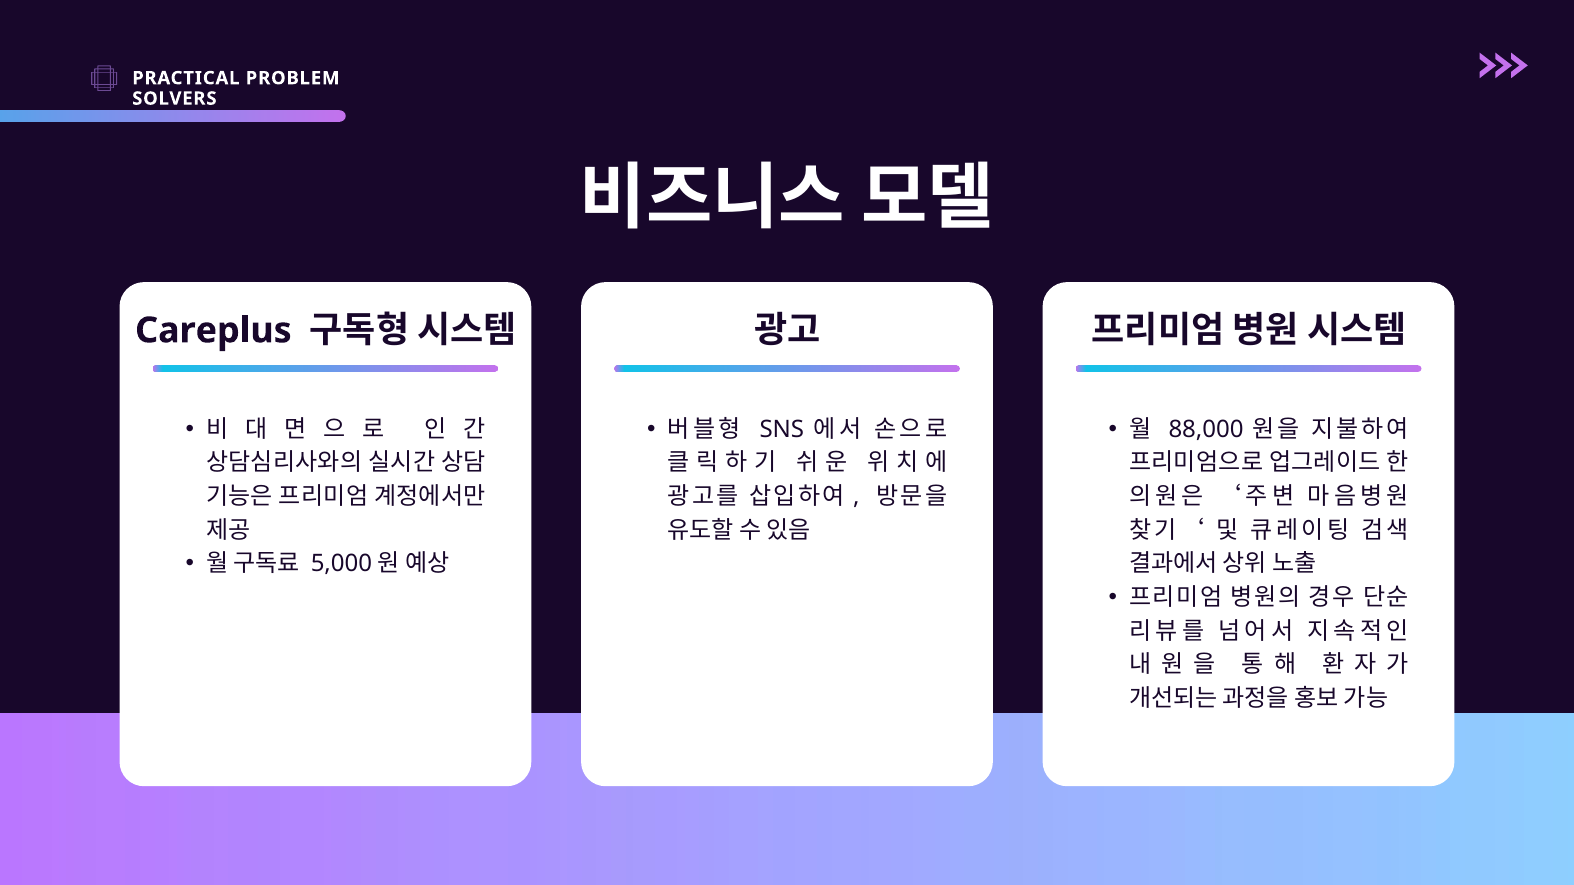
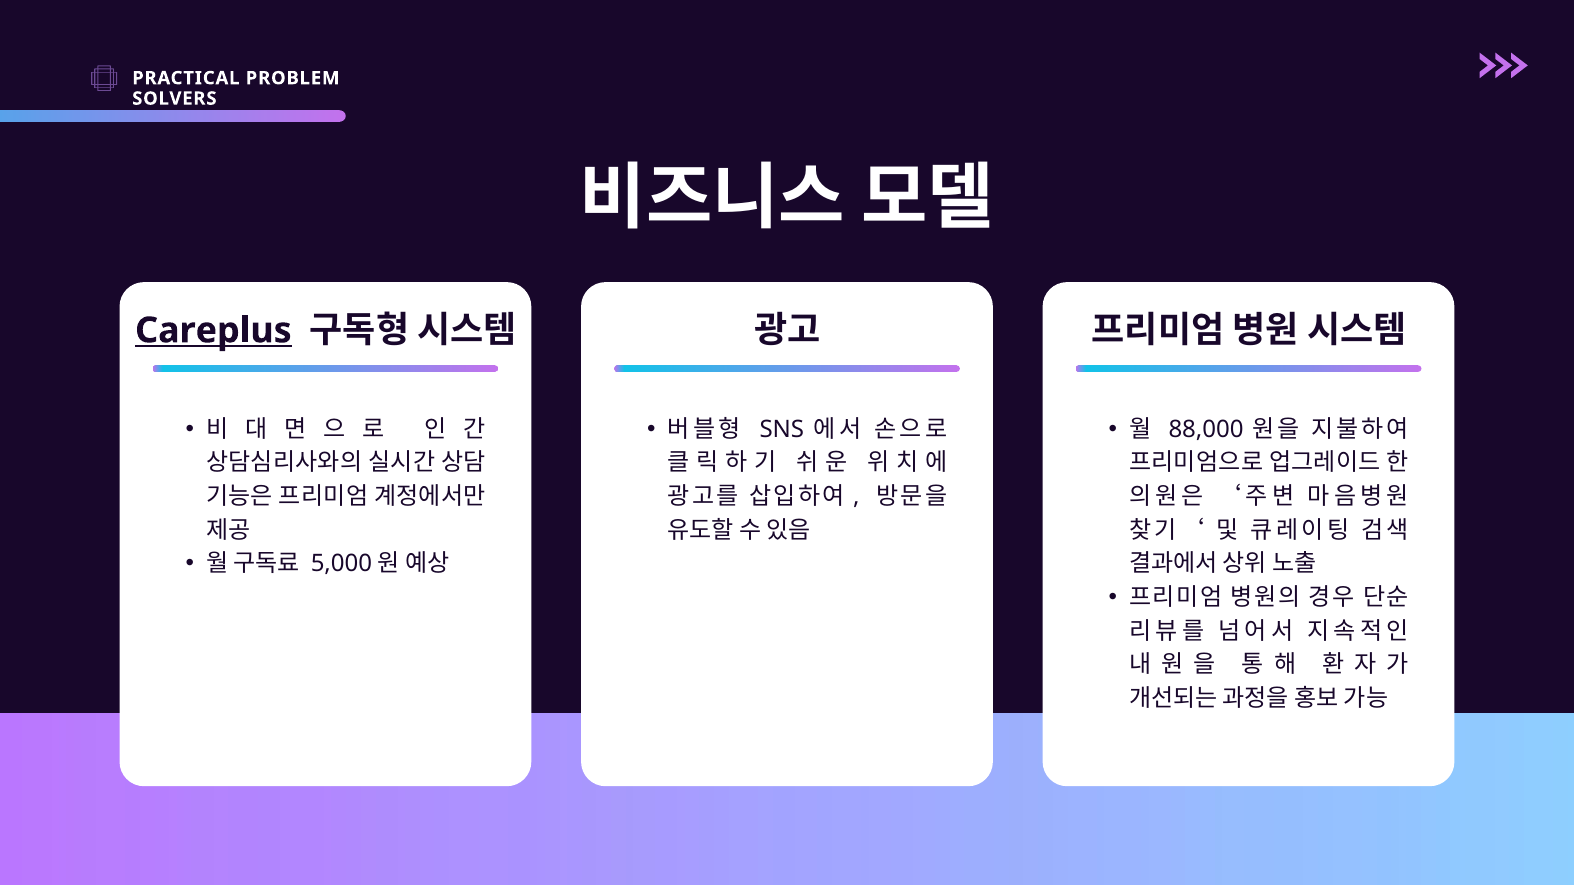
Careplus underline: none -> present
